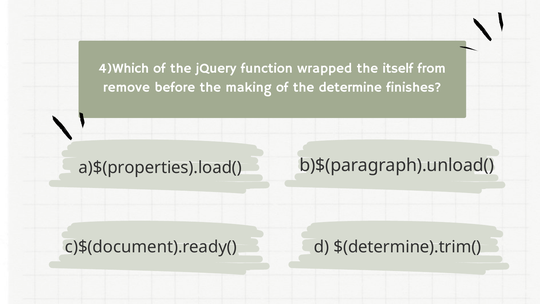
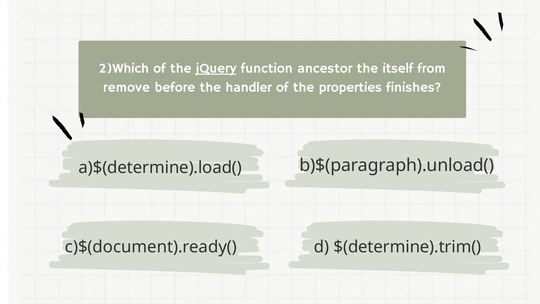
4)Which: 4)Which -> 2)Which
jQuery underline: none -> present
wrapped: wrapped -> ancestor
making: making -> handler
determine: determine -> properties
a)$(properties).load(: a)$(properties).load( -> a)$(determine).load(
